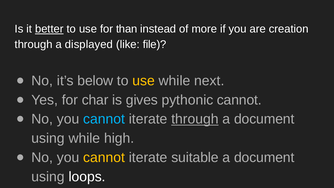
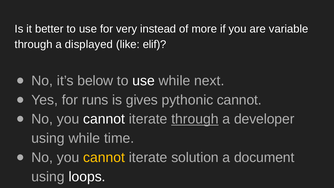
better underline: present -> none
than: than -> very
creation: creation -> variable
file: file -> elif
use at (144, 81) colour: yellow -> white
char: char -> runs
cannot at (104, 119) colour: light blue -> white
document at (264, 119): document -> developer
high: high -> time
suitable: suitable -> solution
